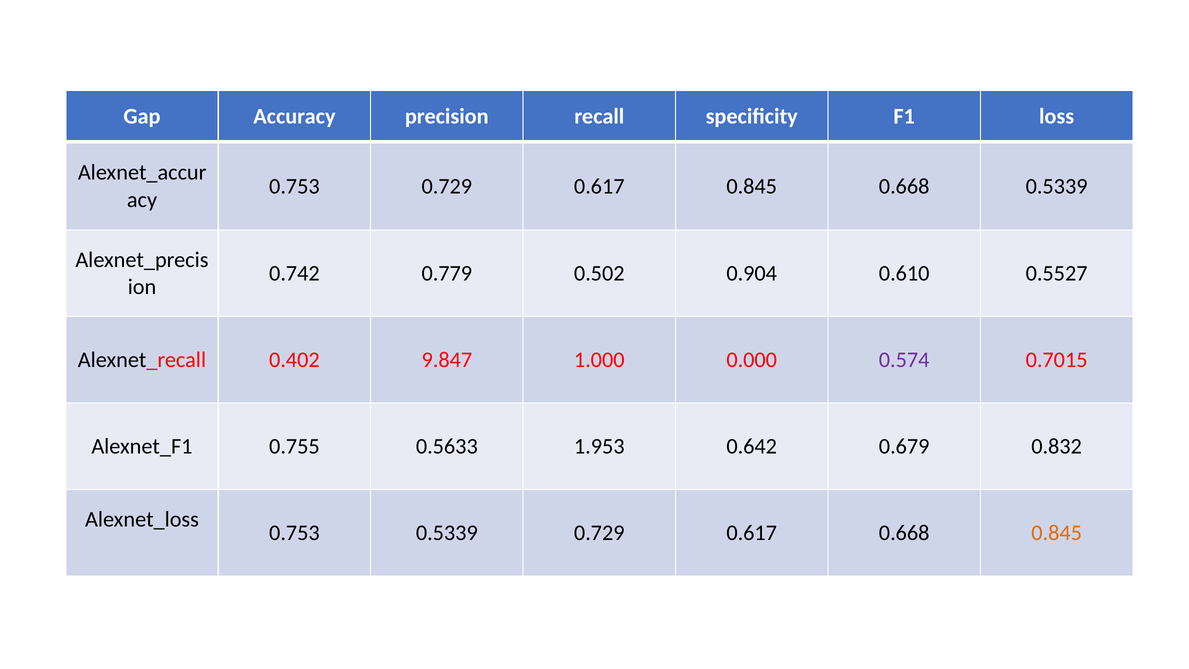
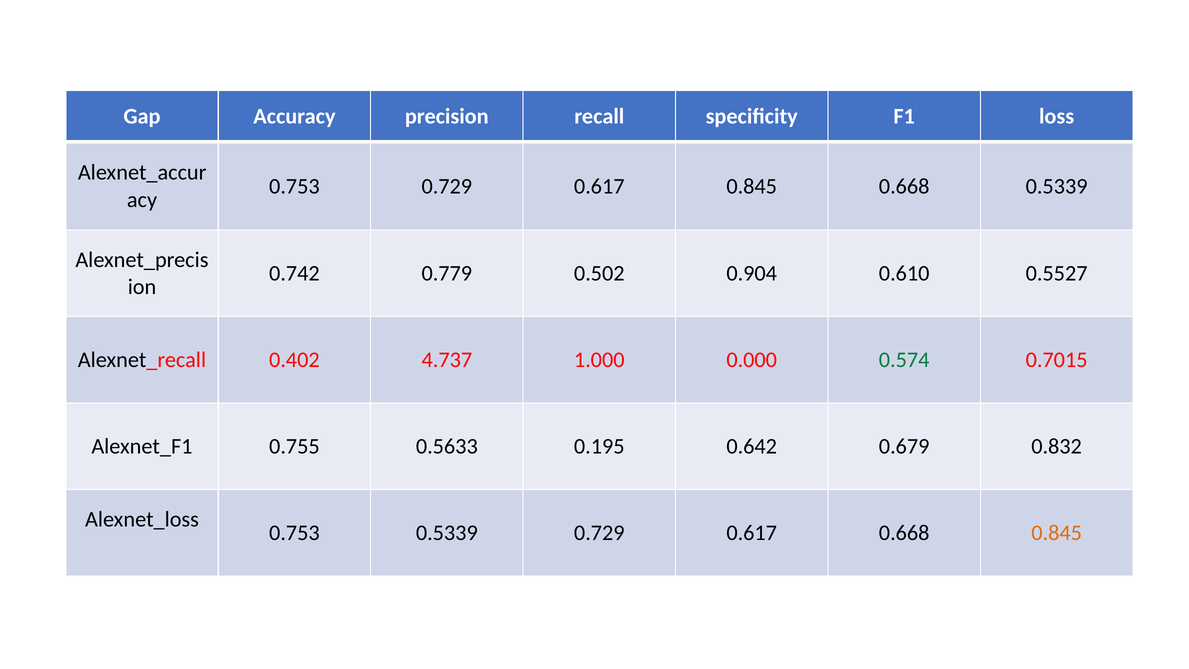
9.847: 9.847 -> 4.737
0.574 colour: purple -> green
1.953: 1.953 -> 0.195
